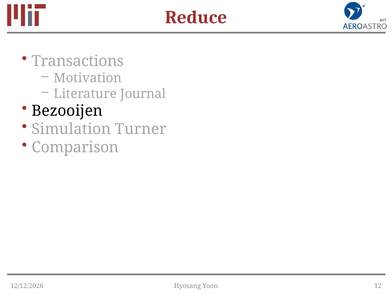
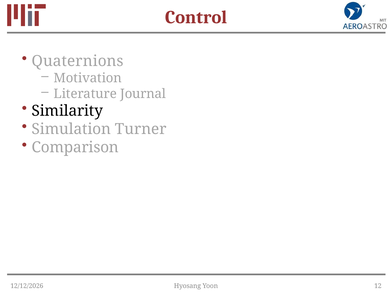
Reduce: Reduce -> Control
Transactions: Transactions -> Quaternions
Bezooijen: Bezooijen -> Similarity
